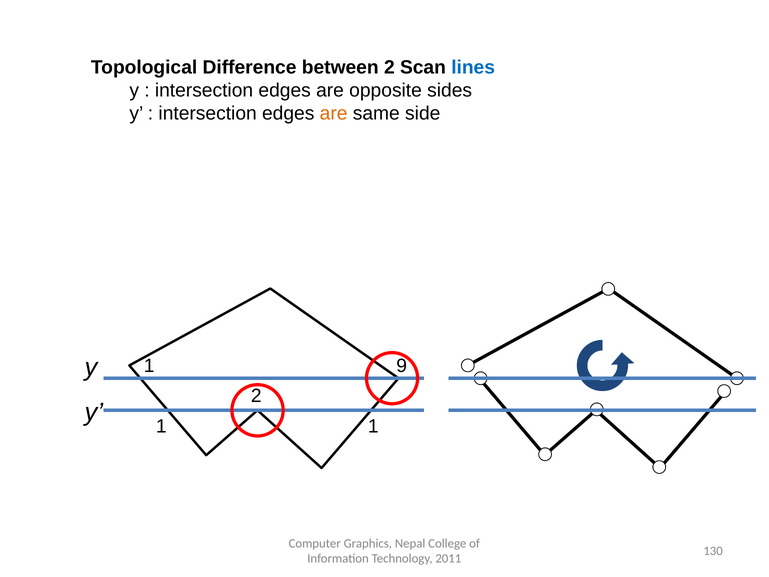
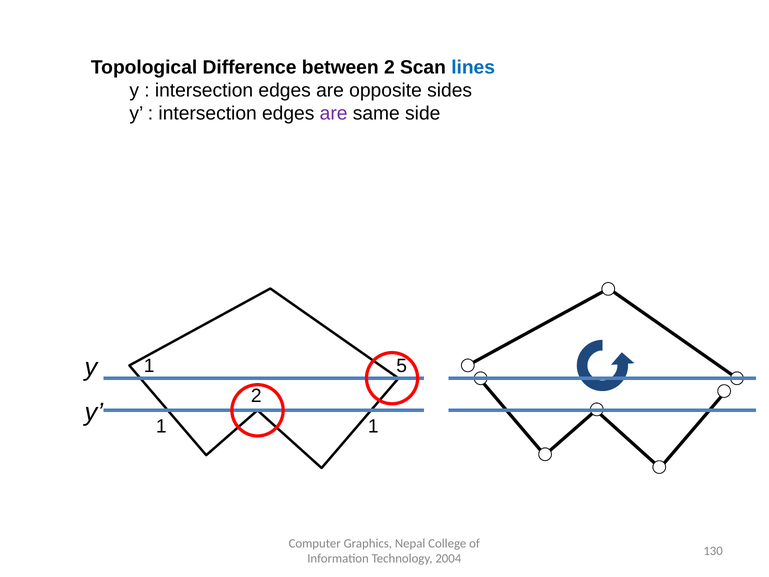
are at (334, 113) colour: orange -> purple
9: 9 -> 5
2011: 2011 -> 2004
